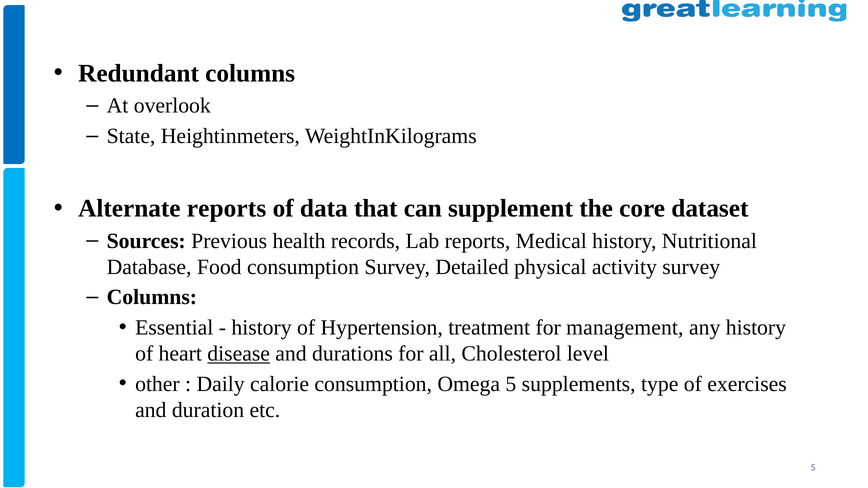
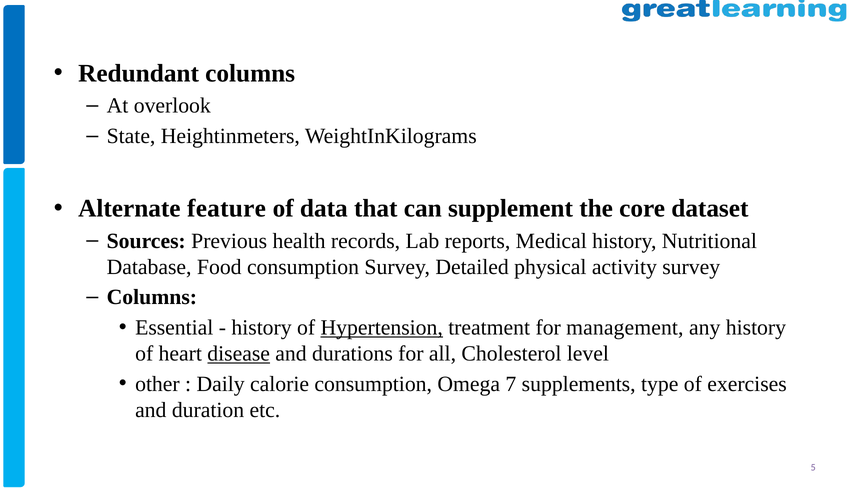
Alternate reports: reports -> feature
Hypertension underline: none -> present
Omega 5: 5 -> 7
